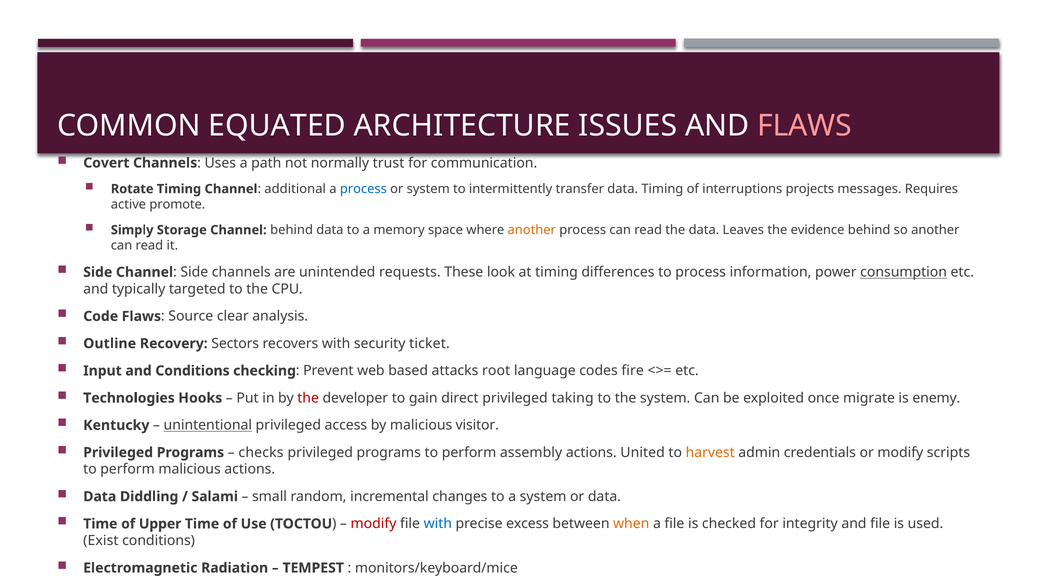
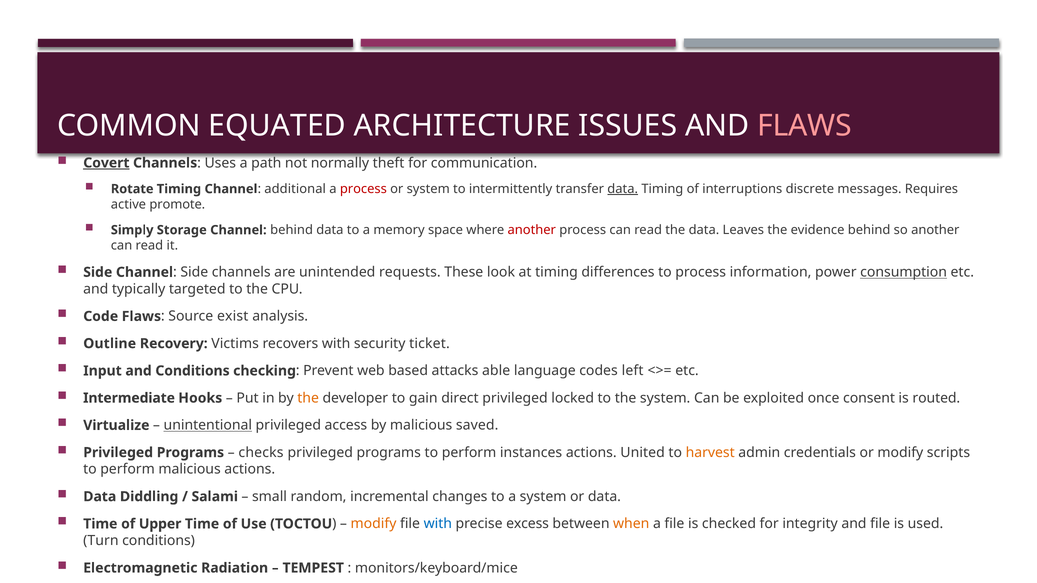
Covert underline: none -> present
trust: trust -> theft
process at (363, 189) colour: blue -> red
data at (623, 189) underline: none -> present
projects: projects -> discrete
another at (532, 230) colour: orange -> red
clear: clear -> exist
Sectors: Sectors -> Victims
root: root -> able
fire: fire -> left
Technologies: Technologies -> Intermediate
the at (308, 398) colour: red -> orange
taking: taking -> locked
migrate: migrate -> consent
enemy: enemy -> routed
Kentucky: Kentucky -> Virtualize
visitor: visitor -> saved
assembly: assembly -> instances
modify at (374, 524) colour: red -> orange
Exist: Exist -> Turn
